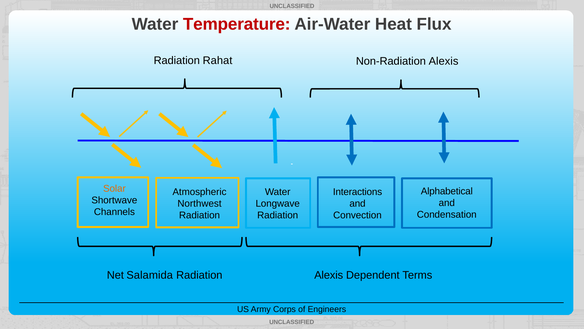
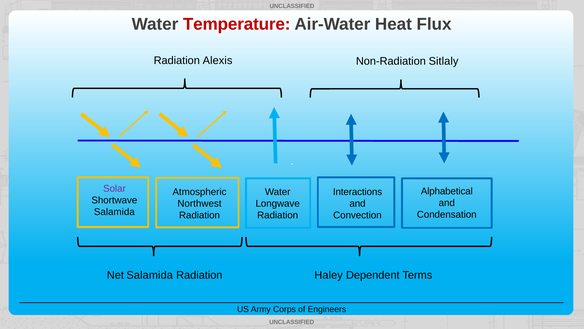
Rahat: Rahat -> Alexis
Non-Radiation Alexis: Alexis -> Sitlaly
Solar colour: orange -> purple
Channels at (114, 212): Channels -> Salamida
Radiation Alexis: Alexis -> Haley
